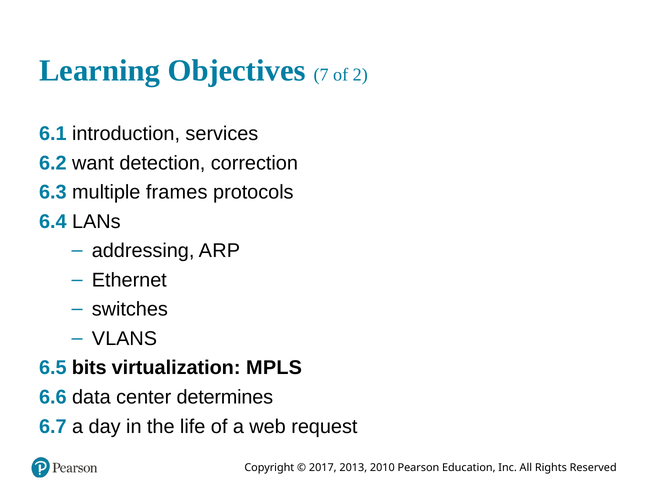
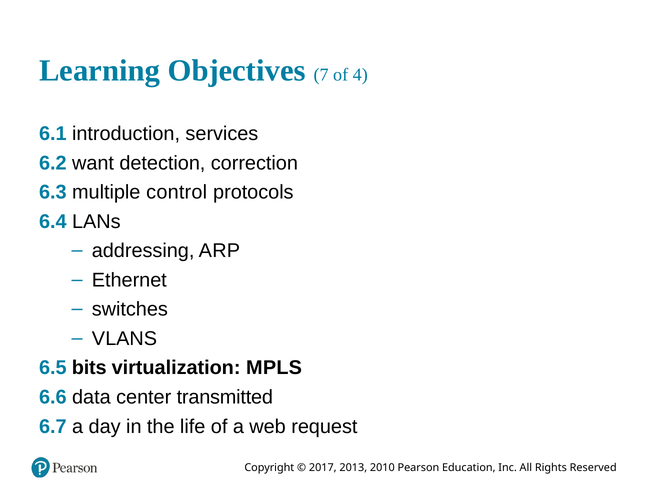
2: 2 -> 4
frames: frames -> control
determines: determines -> transmitted
